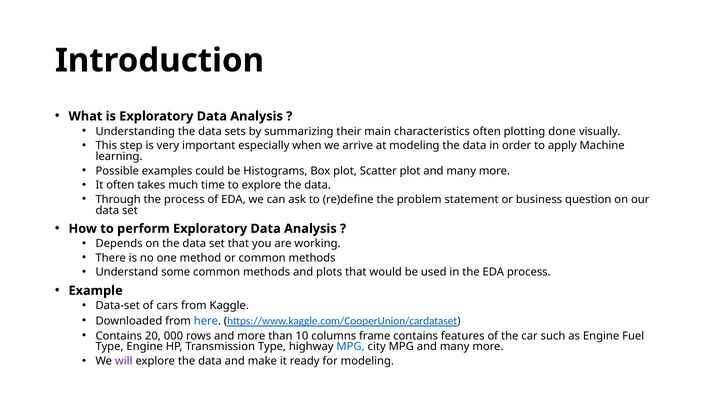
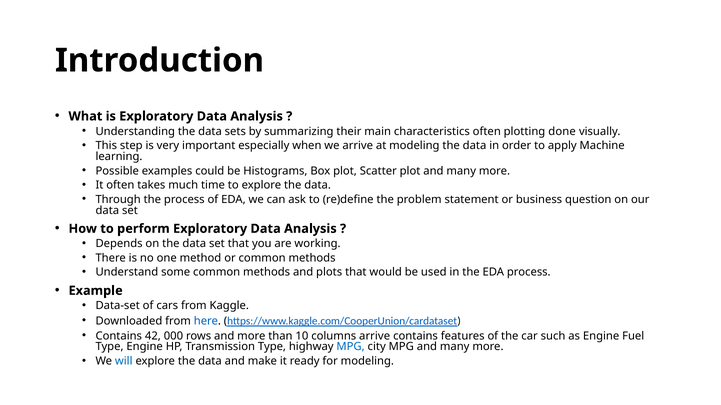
20: 20 -> 42
columns frame: frame -> arrive
will colour: purple -> blue
